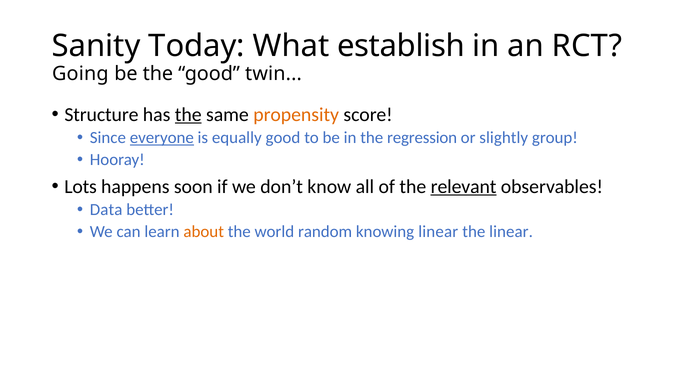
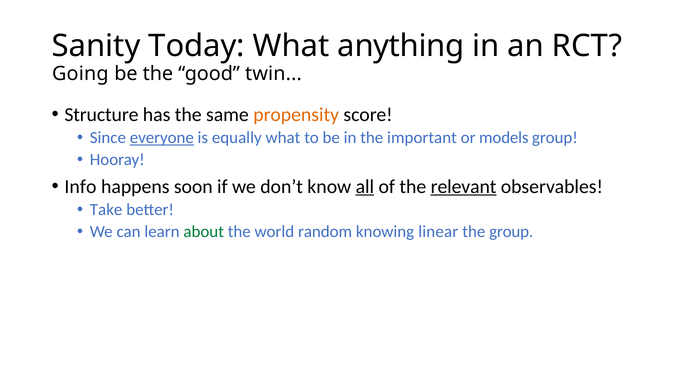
establish: establish -> anything
the at (188, 115) underline: present -> none
equally good: good -> what
regression: regression -> important
slightly: slightly -> models
Lots: Lots -> Info
all underline: none -> present
Data: Data -> Take
about colour: orange -> green
the linear: linear -> group
